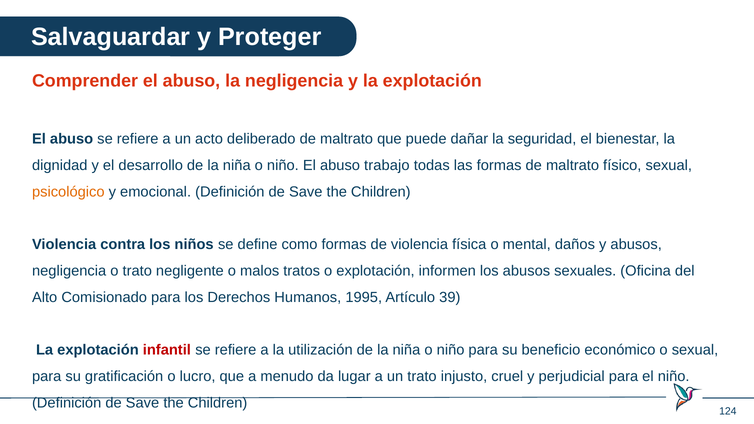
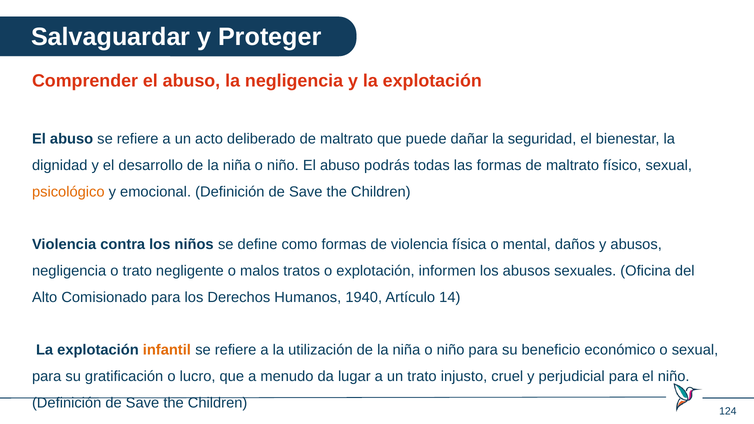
trabajo: trabajo -> podrás
1995: 1995 -> 1940
39: 39 -> 14
infantil colour: red -> orange
